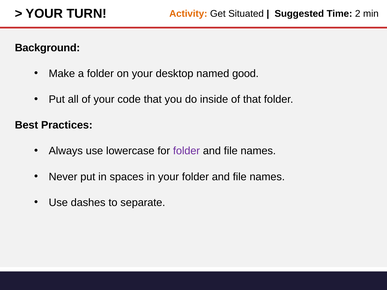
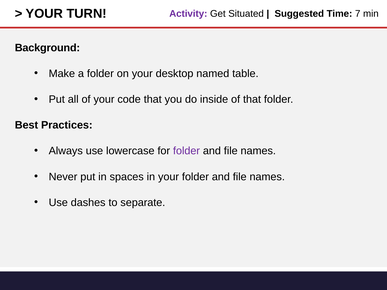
Activity colour: orange -> purple
2: 2 -> 7
good: good -> table
